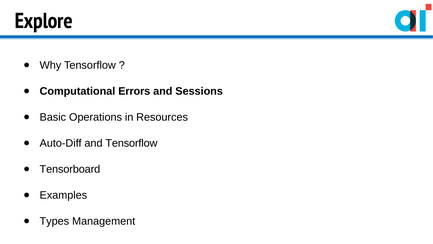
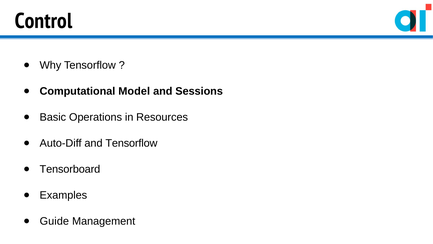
Explore: Explore -> Control
Errors: Errors -> Model
Types: Types -> Guide
